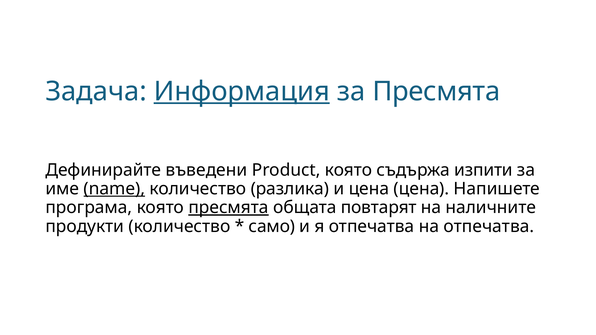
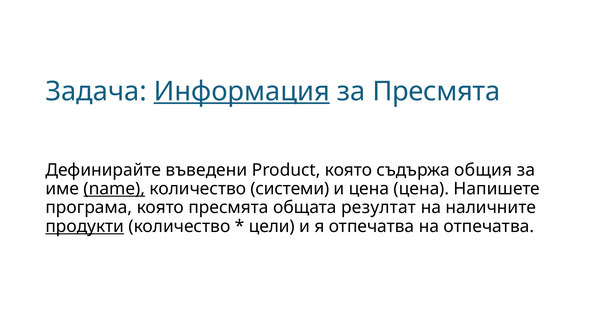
изпити: изпити -> общия
разлика: разлика -> системи
пресмята at (229, 208) underline: present -> none
повтарят: повтарят -> резултат
продукти underline: none -> present
само: само -> цели
